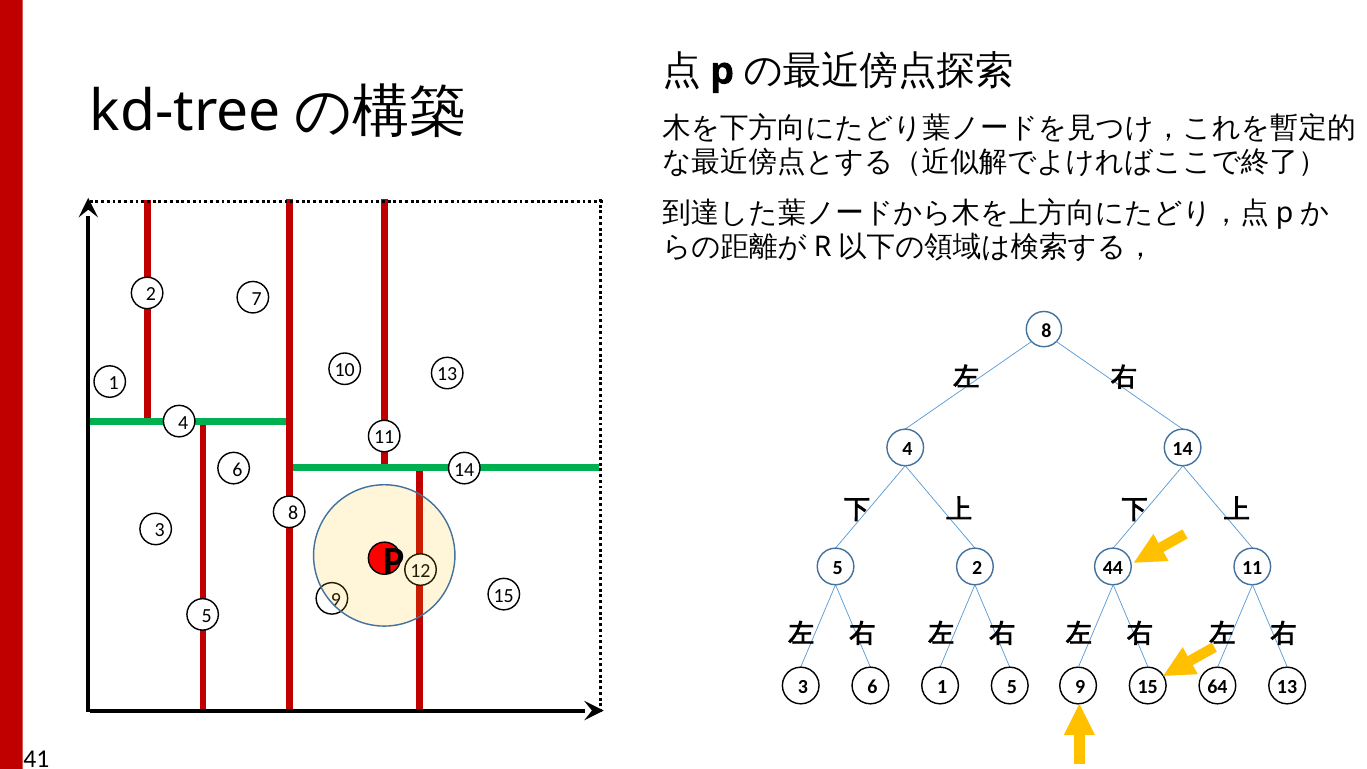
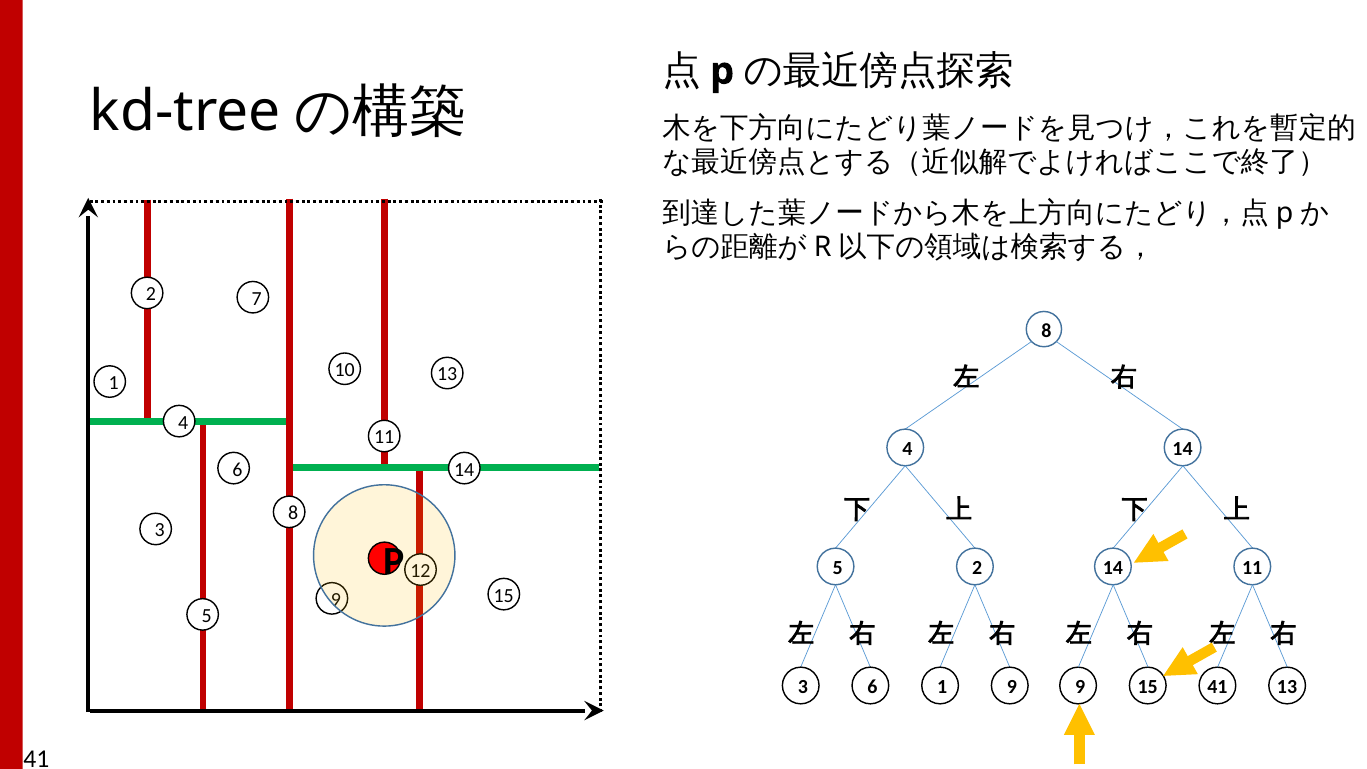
2 44: 44 -> 14
1 5: 5 -> 9
15 64: 64 -> 41
